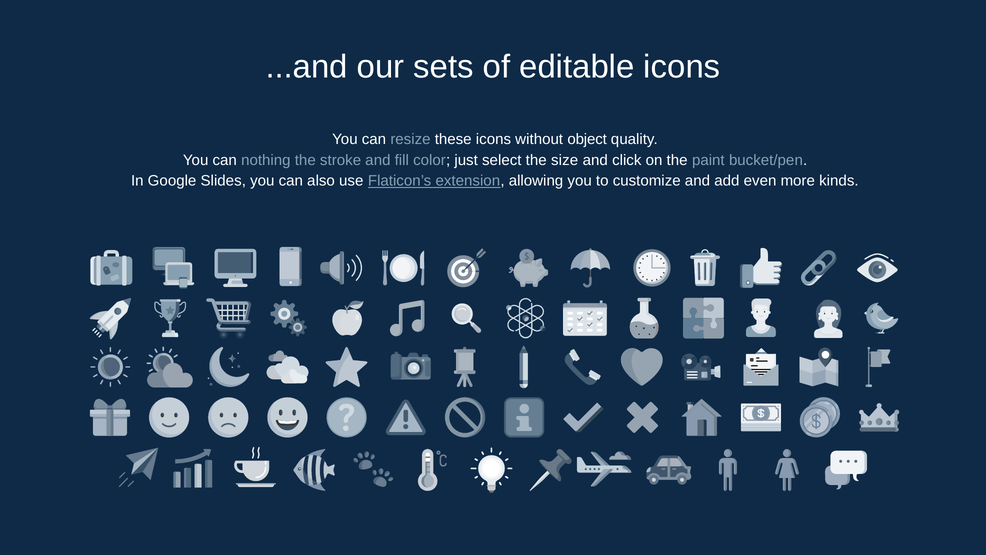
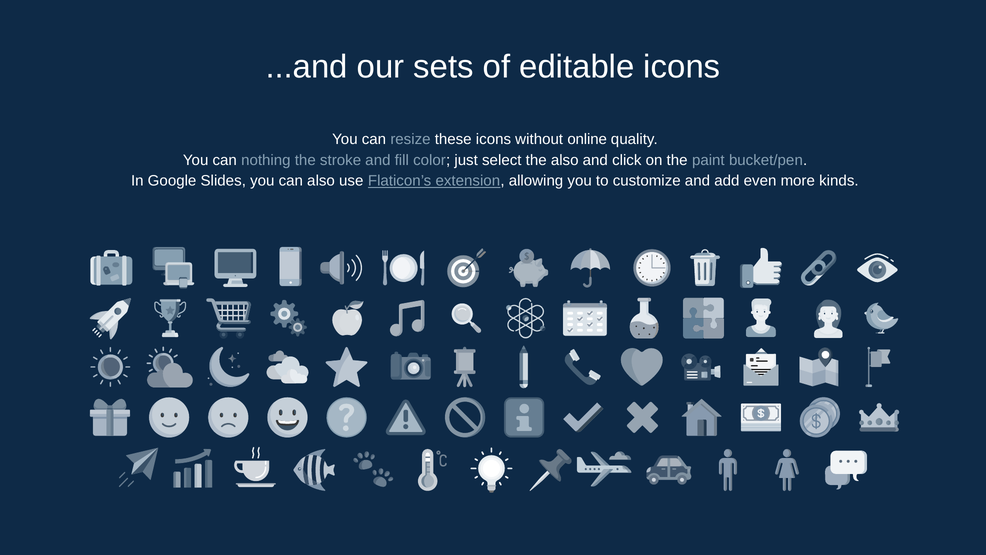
object: object -> online
the size: size -> also
